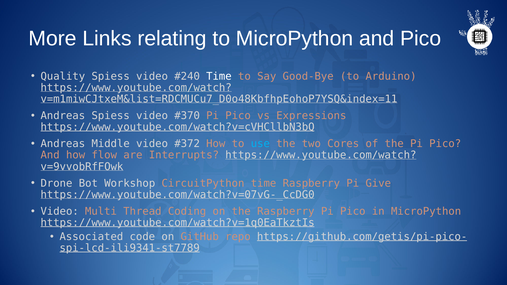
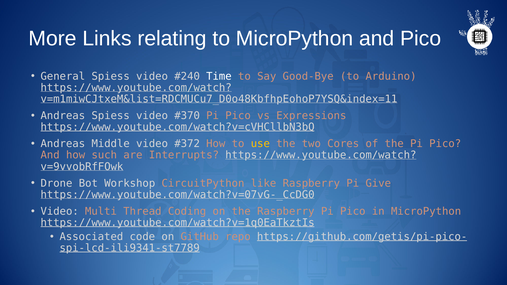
Quality: Quality -> General
use colour: light blue -> yellow
flow: flow -> such
CircuitPython time: time -> like
